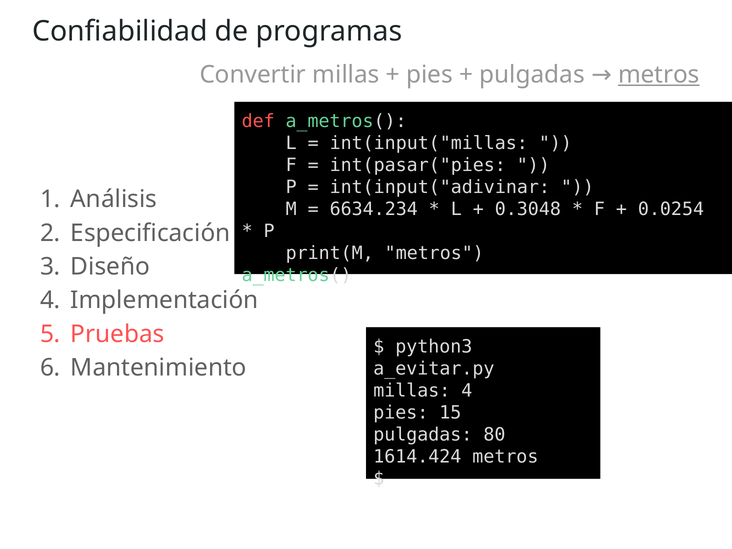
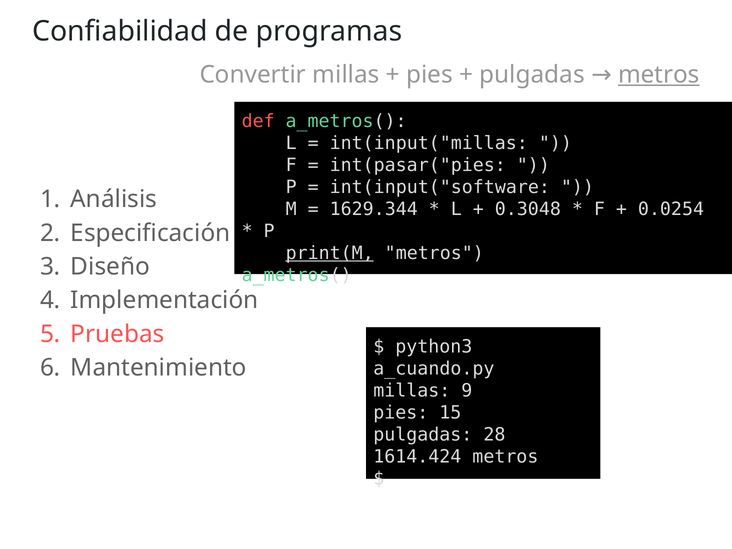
int(input("adivinar: int(input("adivinar -> int(input("software
6634.234: 6634.234 -> 1629.344
print(M underline: none -> present
a_evitar.py: a_evitar.py -> a_cuando.py
millas 4: 4 -> 9
80: 80 -> 28
